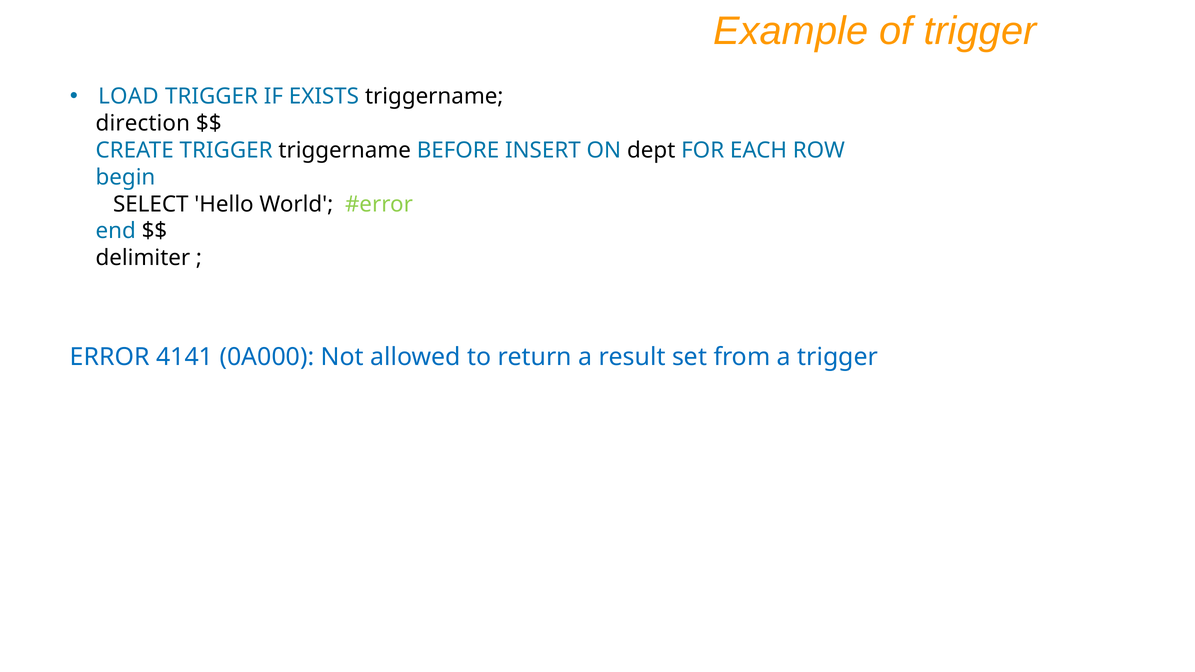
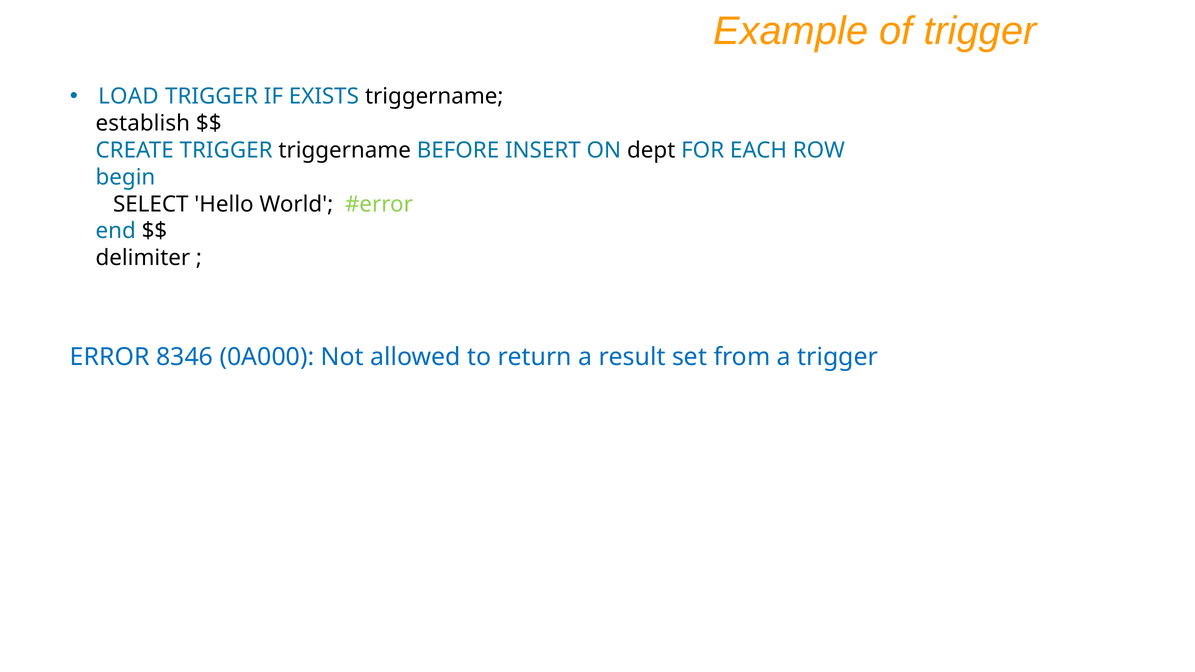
direction: direction -> establish
4141: 4141 -> 8346
